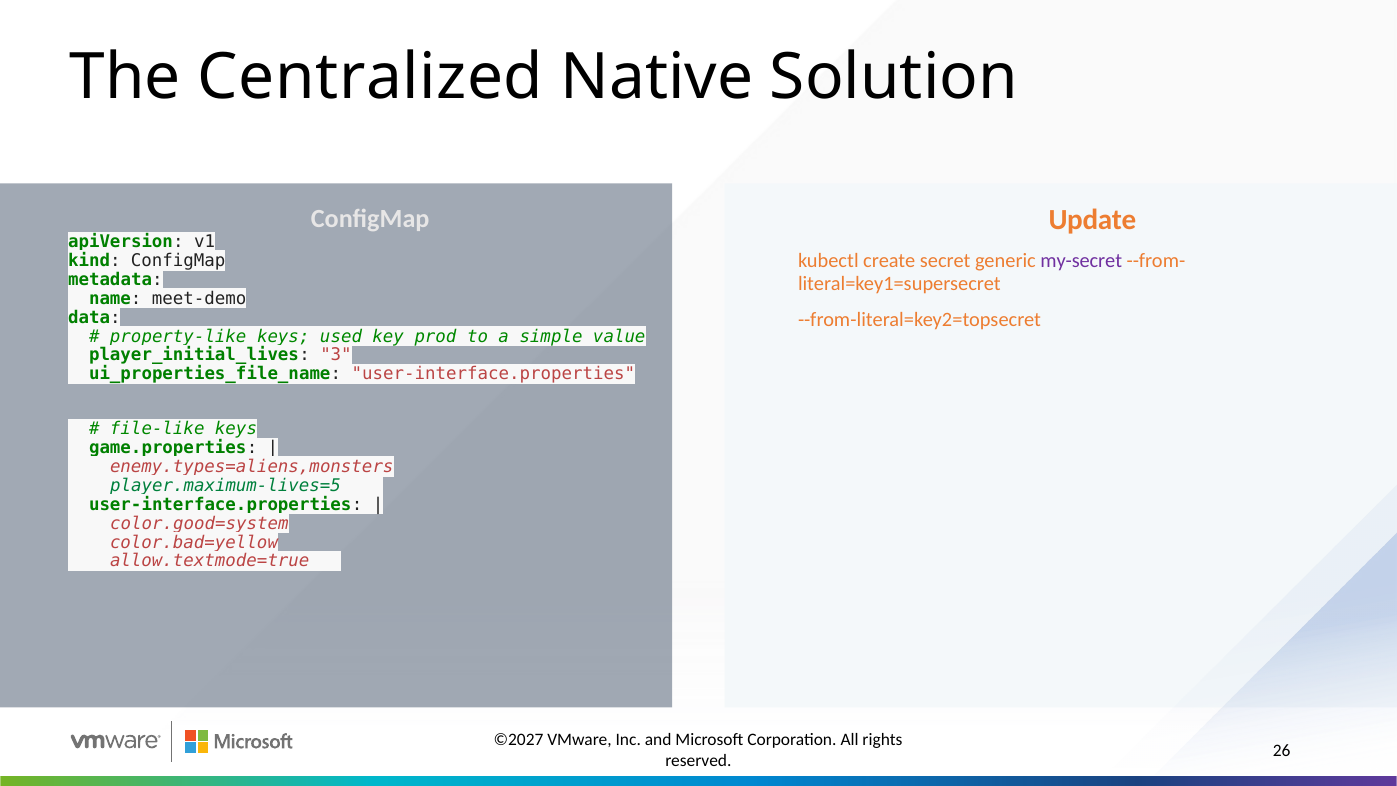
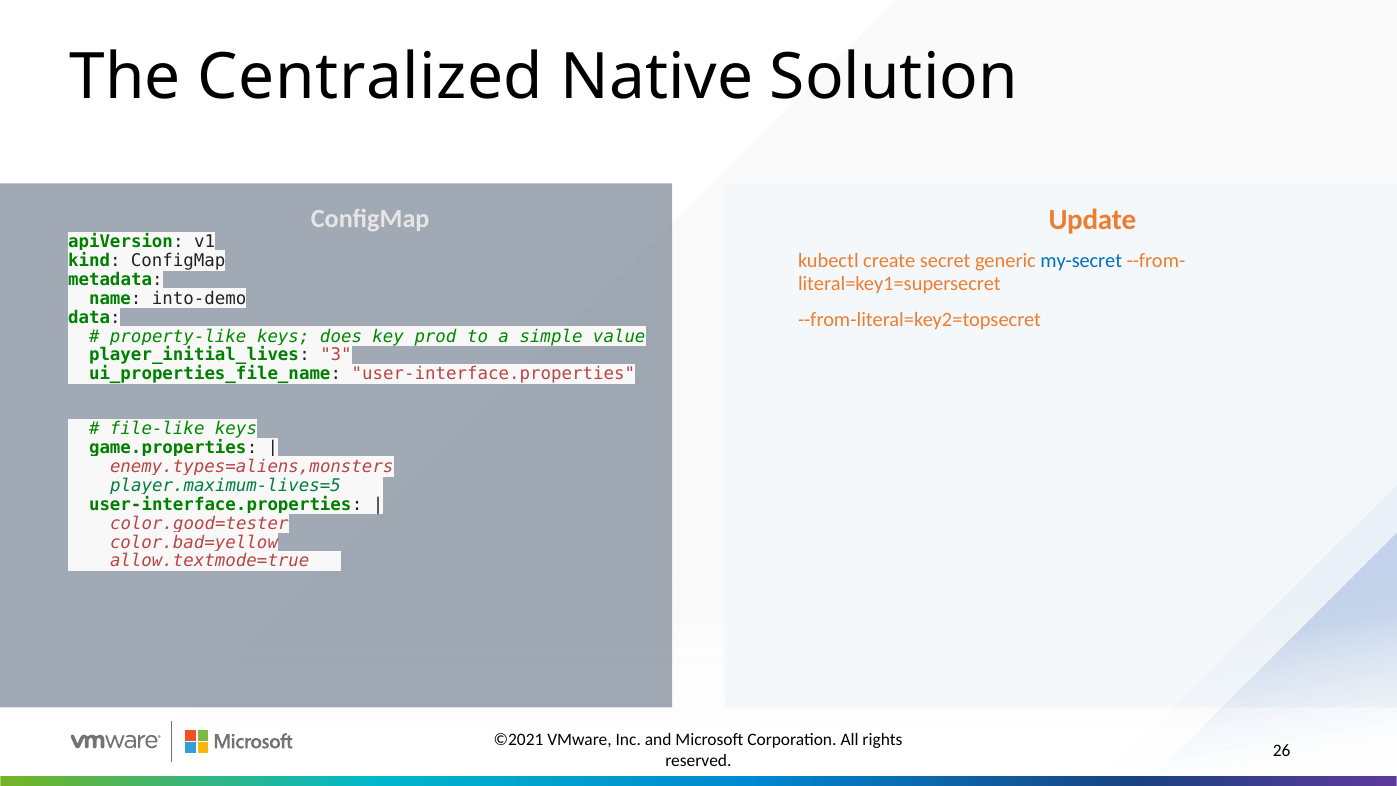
my-secret colour: purple -> blue
meet-demo: meet-demo -> into-demo
used: used -> does
color.good=system: color.good=system -> color.good=tester
©2027: ©2027 -> ©2021
